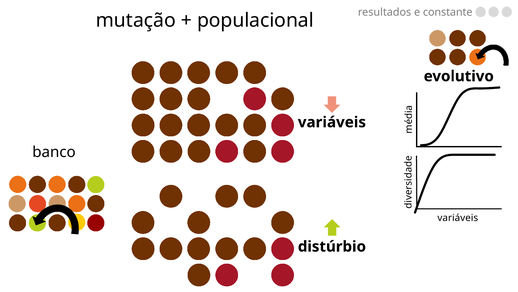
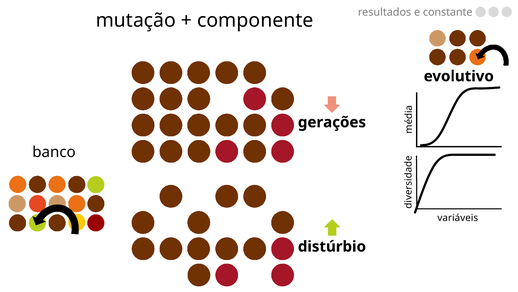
populacional: populacional -> componente
variáveis at (332, 122): variáveis -> gerações
